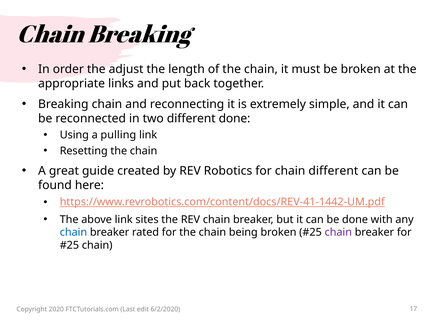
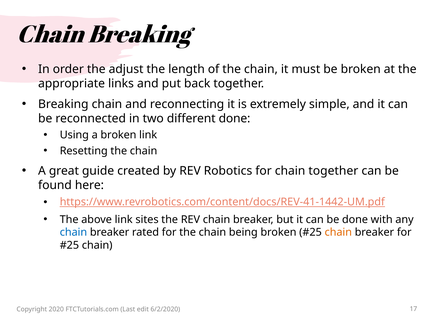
a pulling: pulling -> broken
chain different: different -> together
chain at (338, 232) colour: purple -> orange
